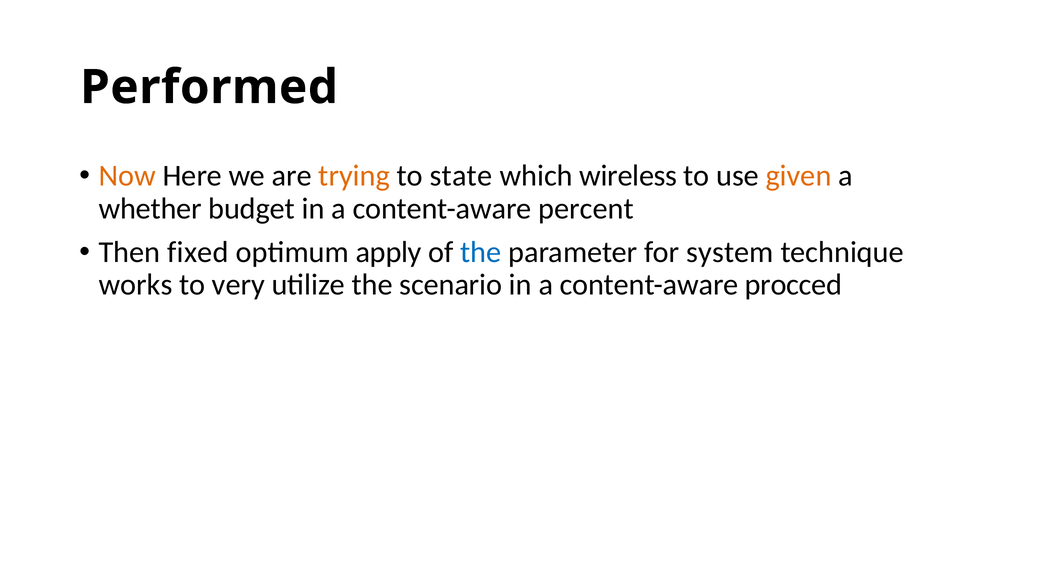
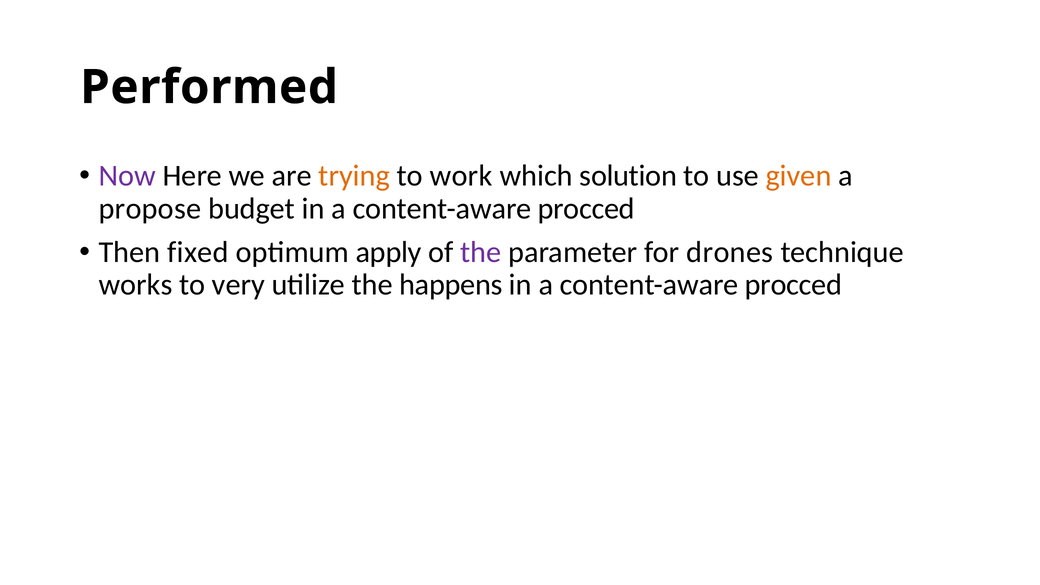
Now colour: orange -> purple
state: state -> work
wireless: wireless -> solution
whether: whether -> propose
percent at (586, 209): percent -> procced
the at (481, 252) colour: blue -> purple
system: system -> drones
scenario: scenario -> happens
